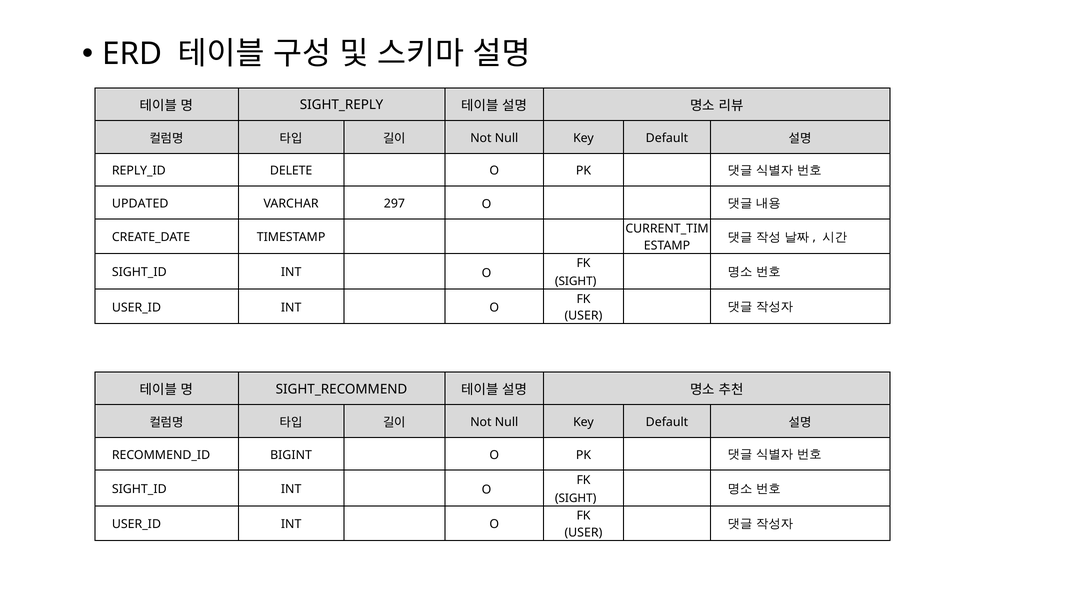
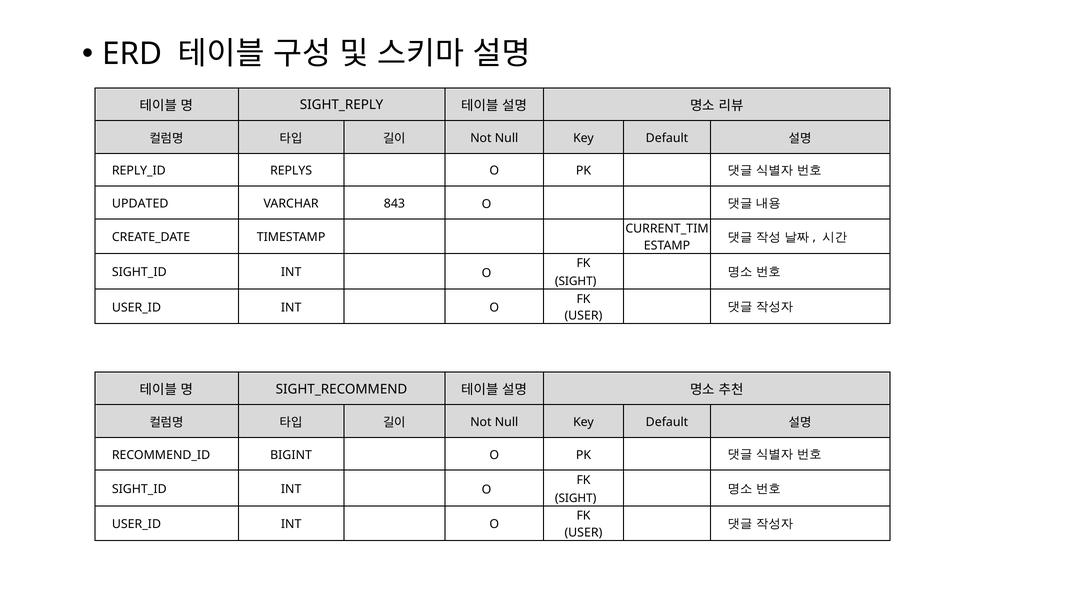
DELETE: DELETE -> REPLYS
297: 297 -> 843
